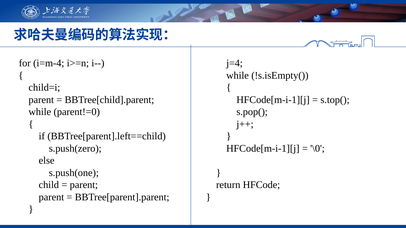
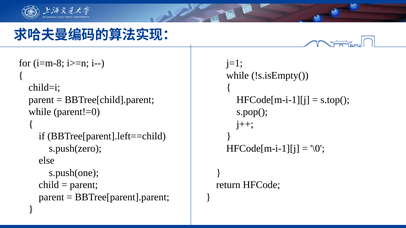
i=m-4: i=m-4 -> i=m-8
j=4: j=4 -> j=1
